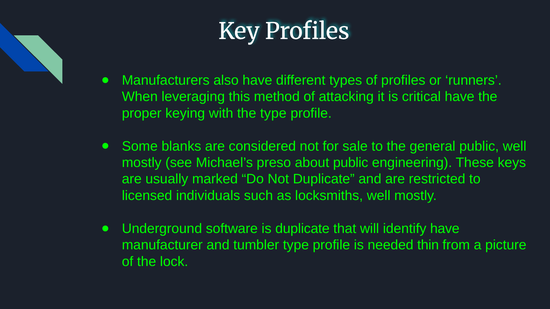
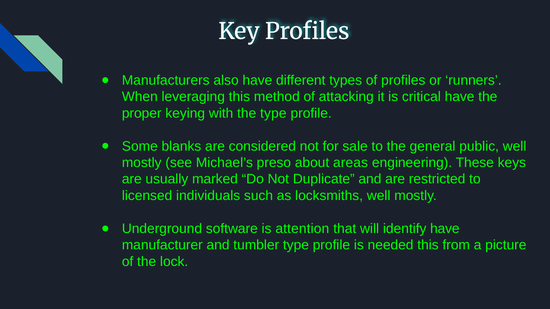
about public: public -> areas
is duplicate: duplicate -> attention
needed thin: thin -> this
